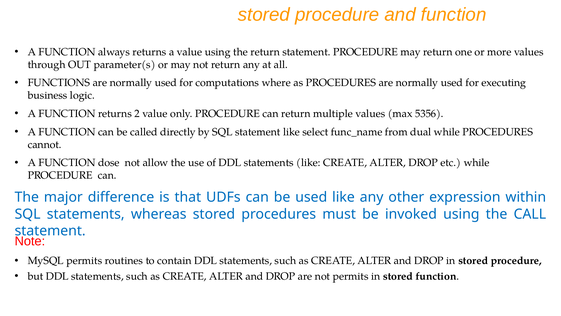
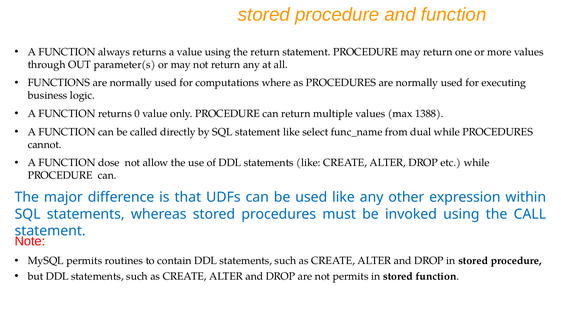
2: 2 -> 0
5356: 5356 -> 1388
